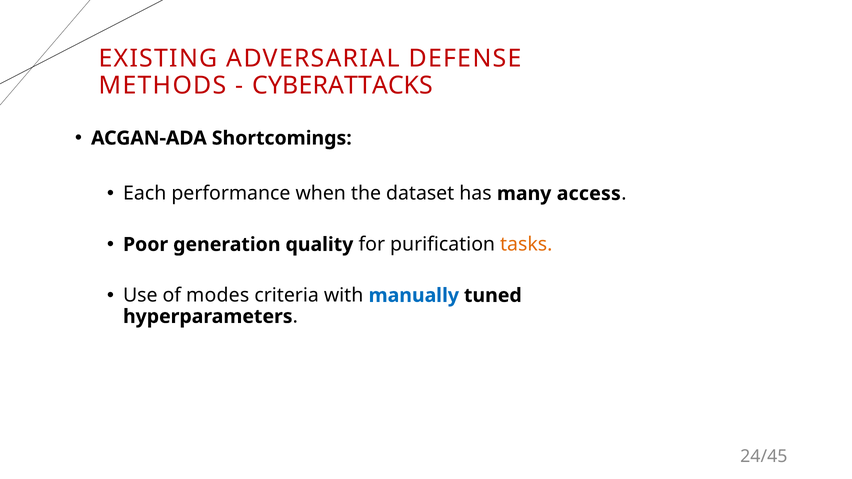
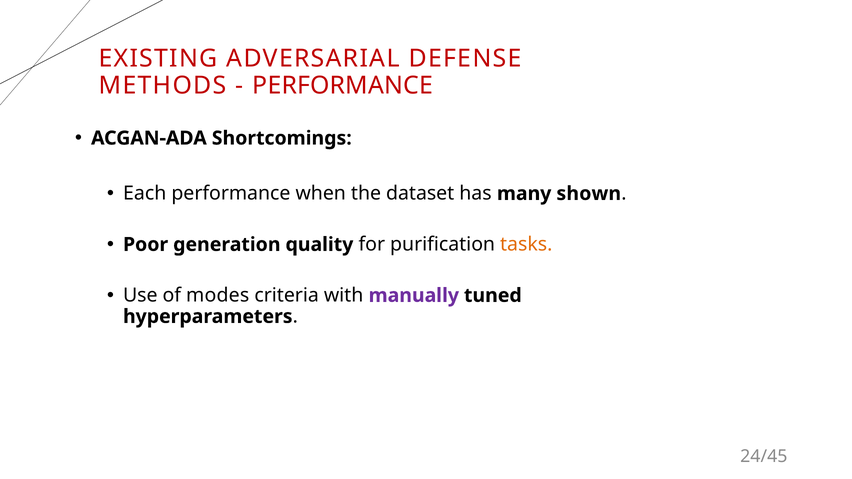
CYBERATTACKS at (343, 86): CYBERATTACKS -> PERFORMANCE
access: access -> shown
manually colour: blue -> purple
